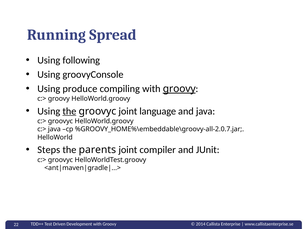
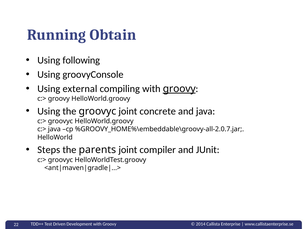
Spread: Spread -> Obtain
produce: produce -> external
the at (69, 111) underline: present -> none
language: language -> concrete
